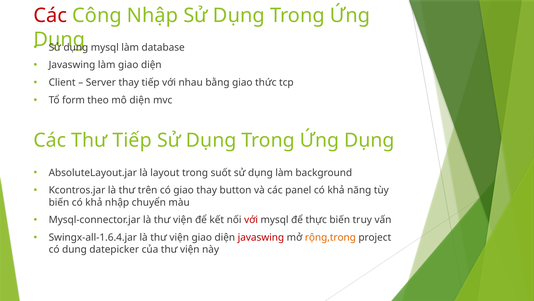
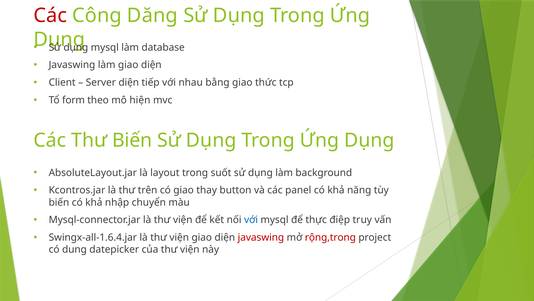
Công Nhập: Nhập -> Dăng
Server thay: thay -> diện
mô diện: diện -> hiện
Thư Tiếp: Tiếp -> Biến
với at (251, 220) colour: red -> blue
thực biến: biến -> điệp
rộng,trong colour: orange -> red
